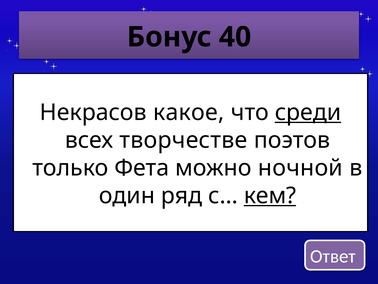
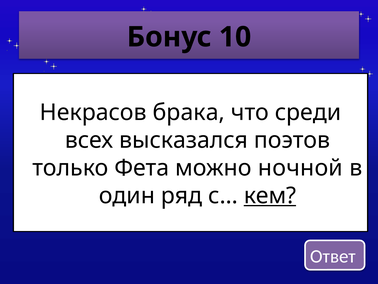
40: 40 -> 10
какое: какое -> брака
среди underline: present -> none
творчестве: творчестве -> высказался
